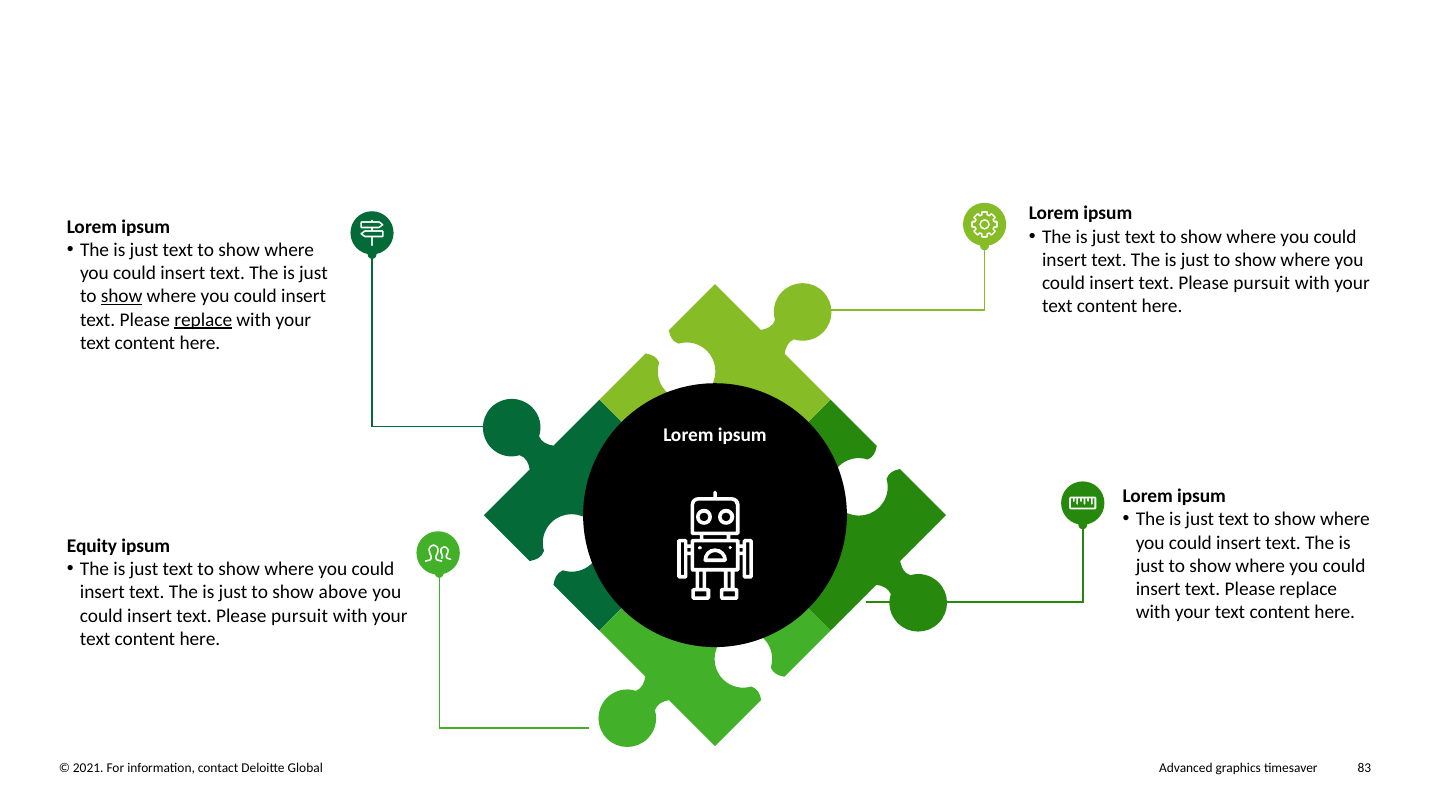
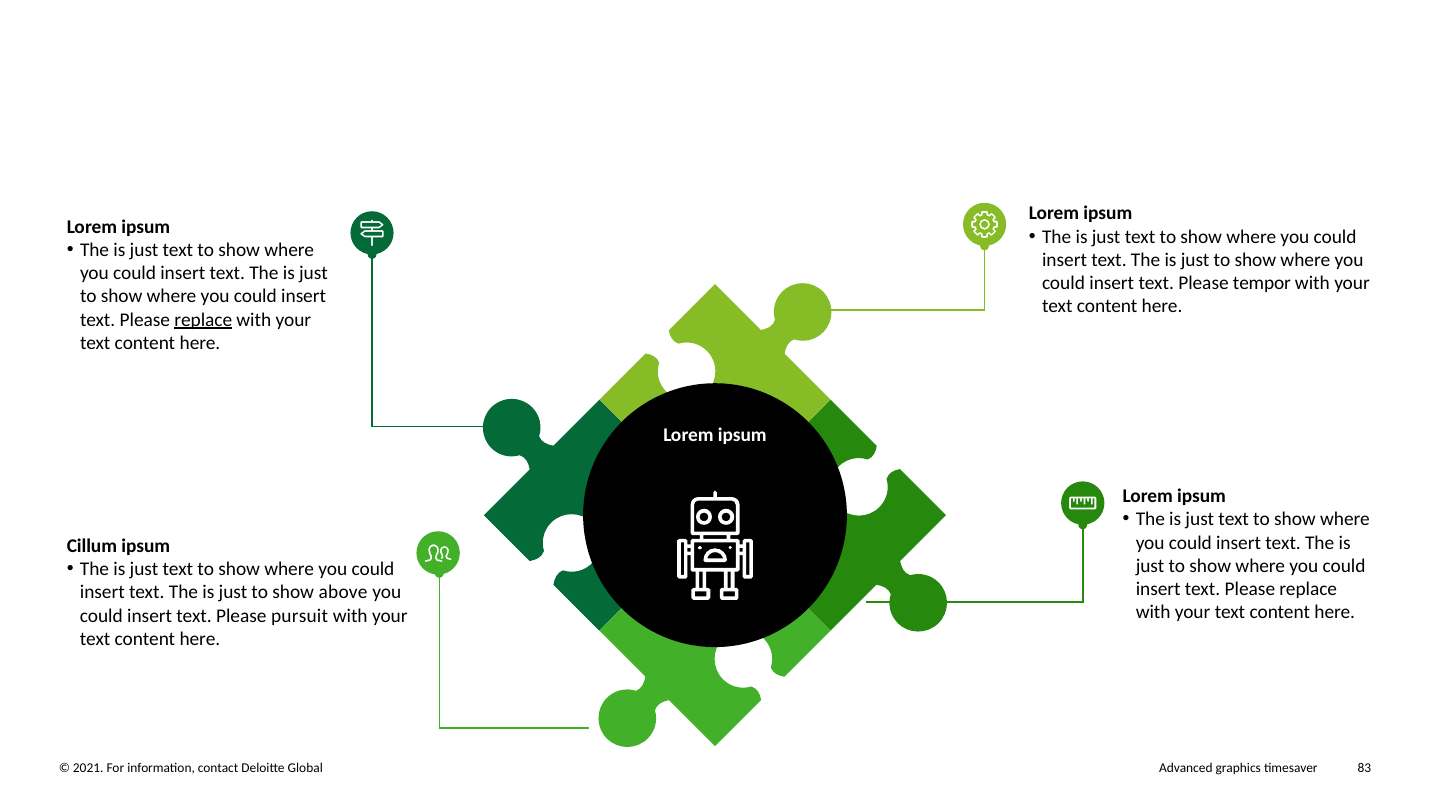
pursuit at (1262, 283): pursuit -> tempor
show at (122, 297) underline: present -> none
Equity: Equity -> Cillum
